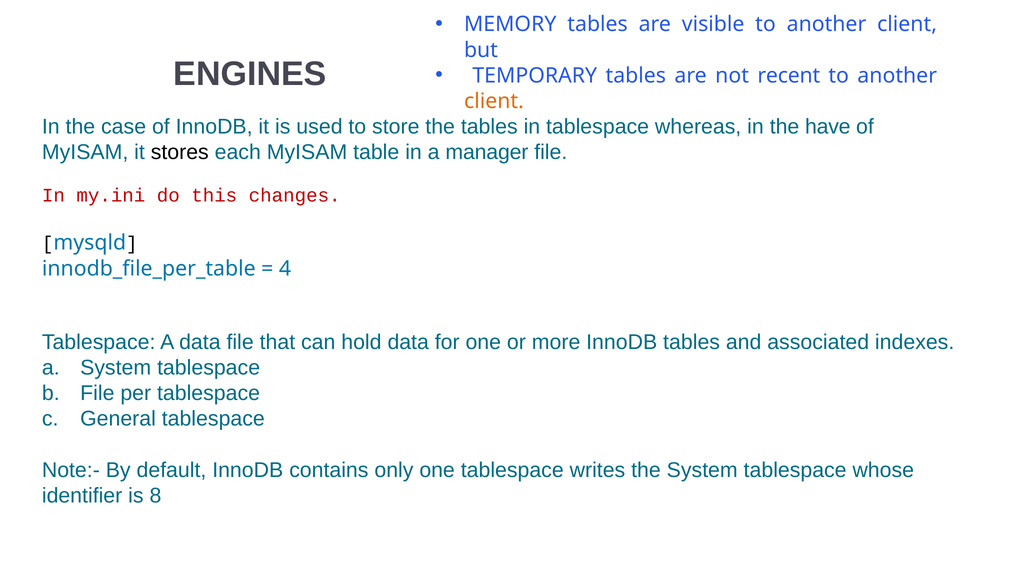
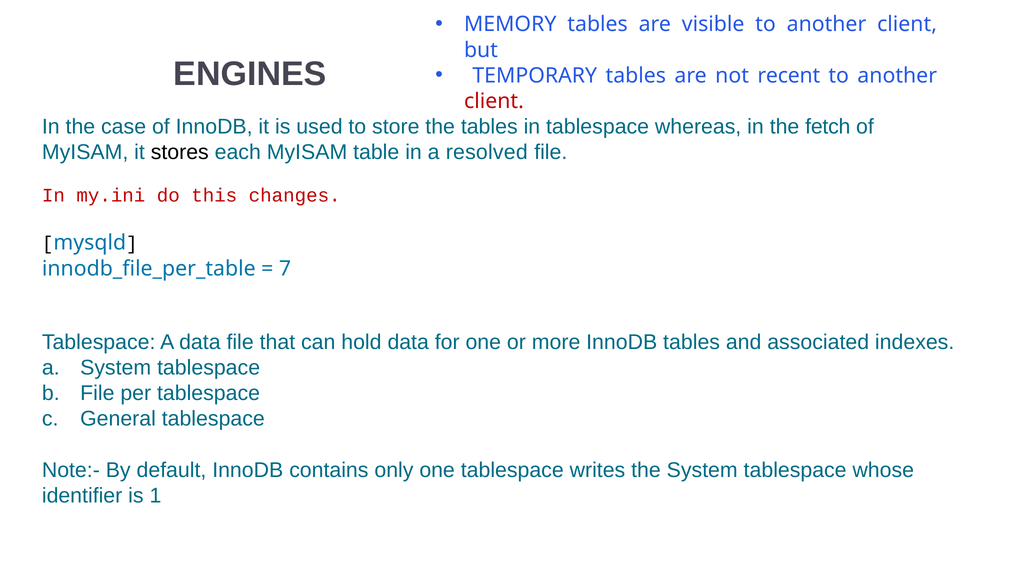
client at (494, 101) colour: orange -> red
have: have -> fetch
manager: manager -> resolved
4: 4 -> 7
8: 8 -> 1
